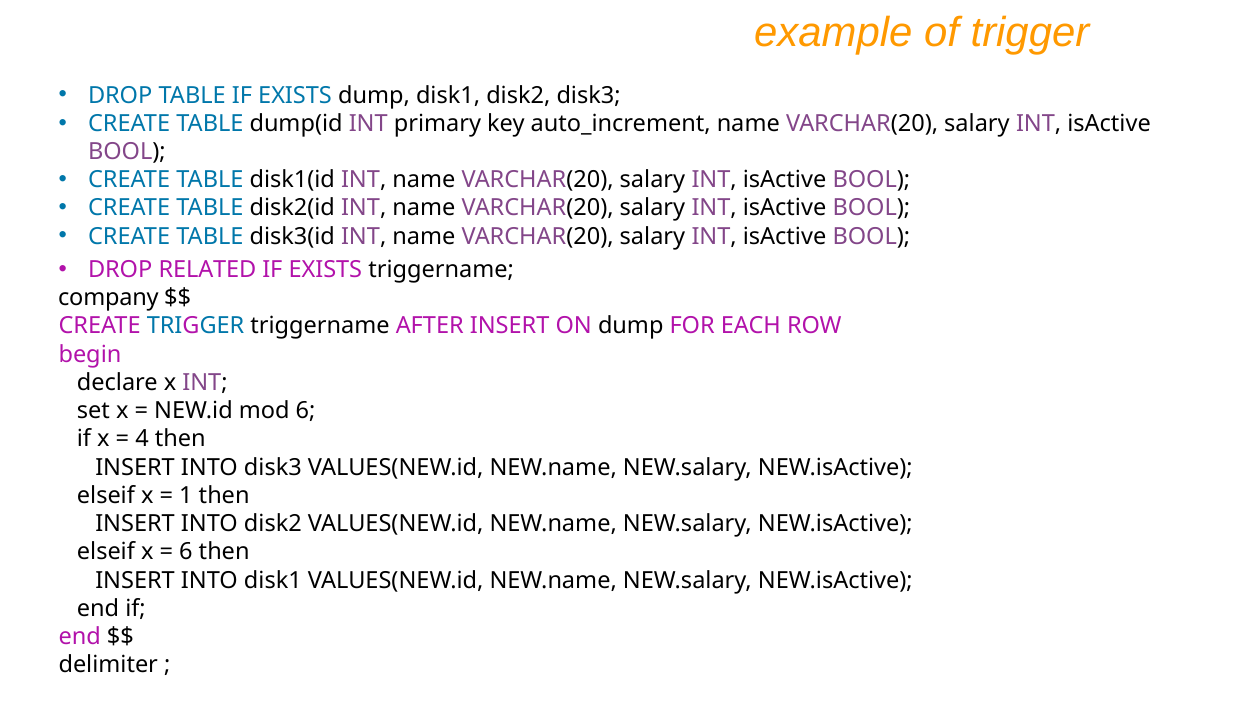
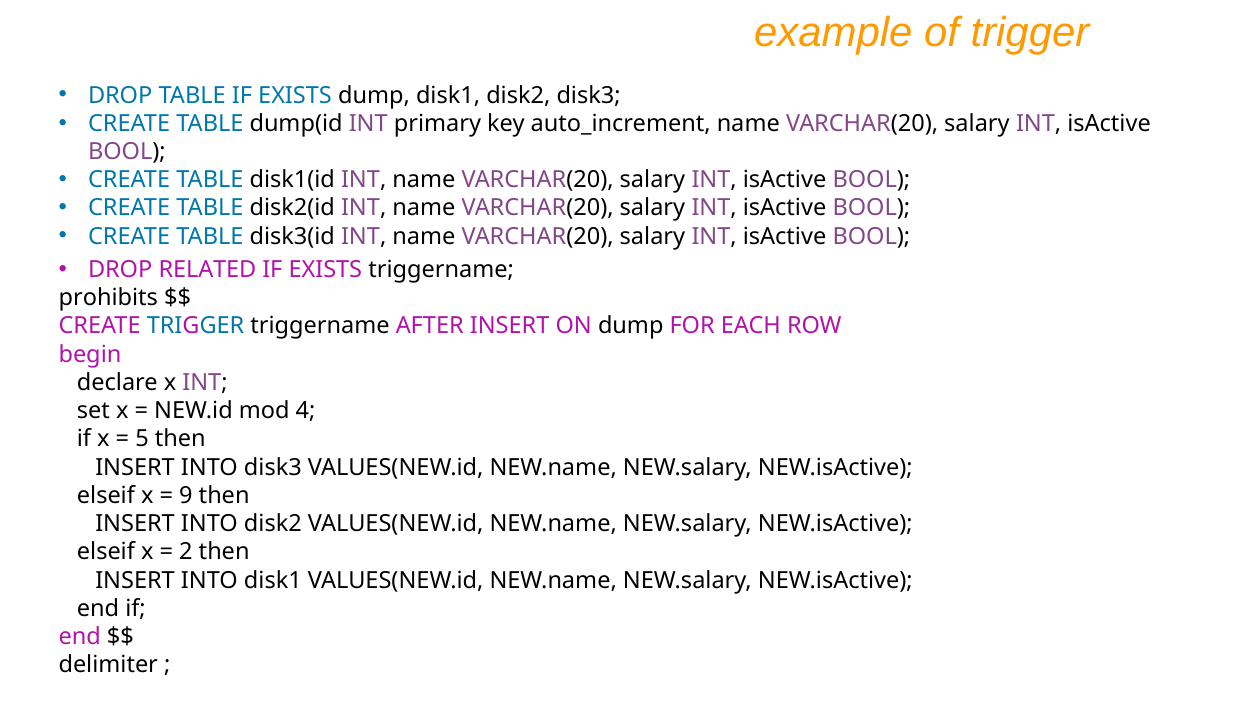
company: company -> prohibits
mod 6: 6 -> 4
4: 4 -> 5
1: 1 -> 9
6 at (186, 552): 6 -> 2
